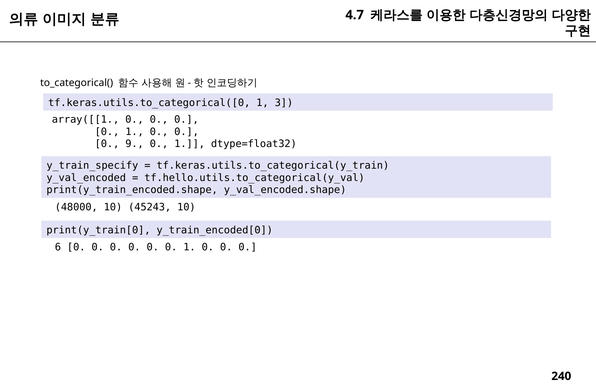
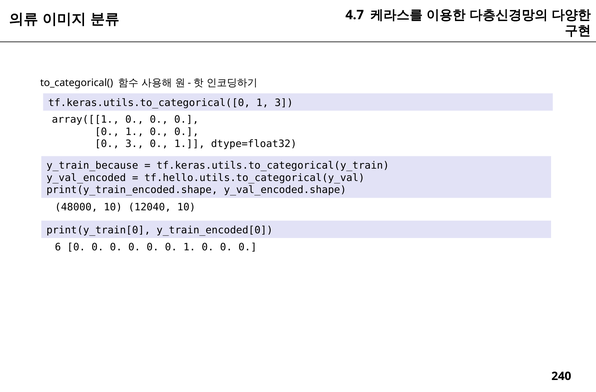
0 9: 9 -> 3
y_train_specify: y_train_specify -> y_train_because
45243: 45243 -> 12040
